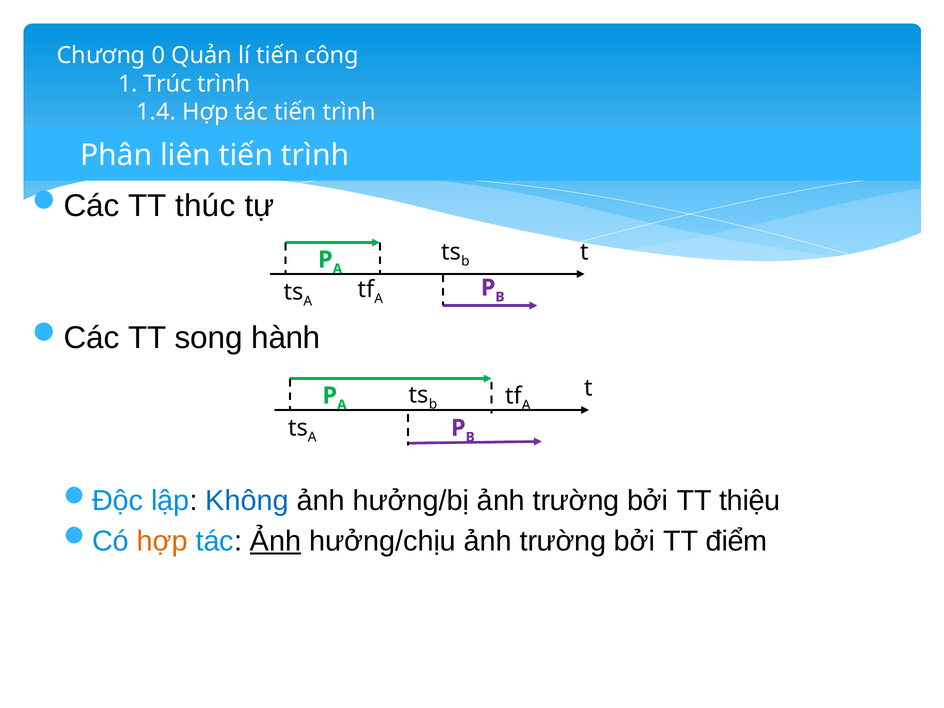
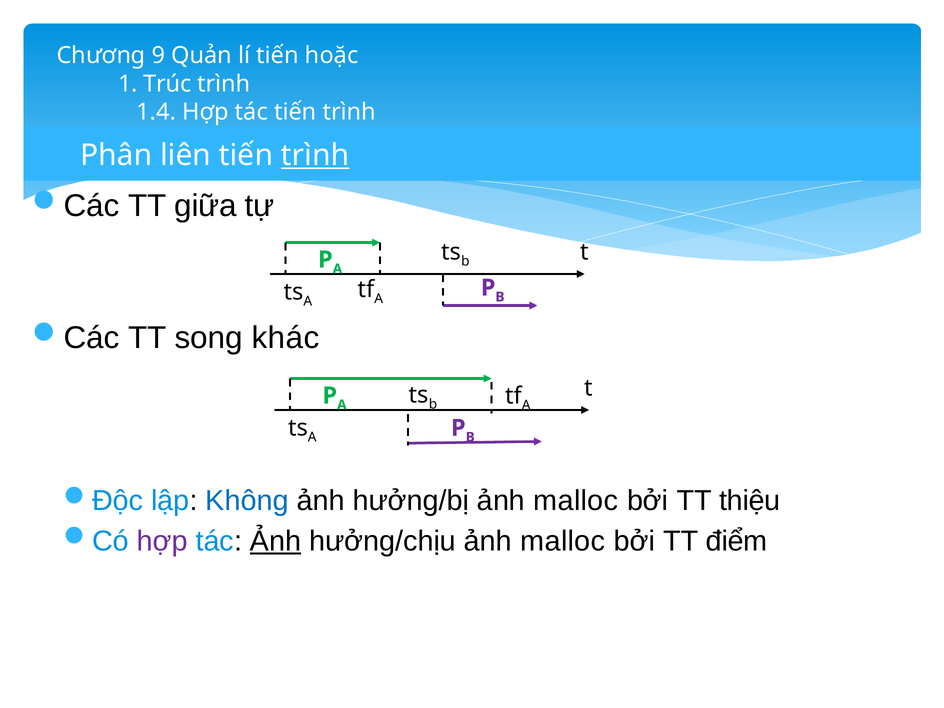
0: 0 -> 9
công: công -> hoặc
trình at (315, 155) underline: none -> present
thúc: thúc -> giữa
hành: hành -> khác
hưởng/bị ảnh trường: trường -> malloc
hợp at (162, 541) colour: orange -> purple
hưởng/chịu ảnh trường: trường -> malloc
